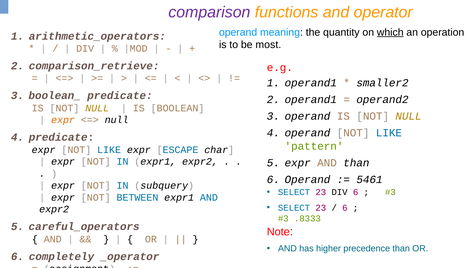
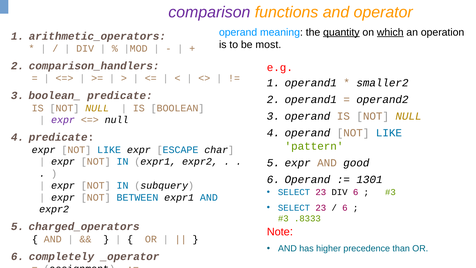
quantity underline: none -> present
comparison_retrieve: comparison_retrieve -> comparison_handlers
expr at (63, 120) colour: orange -> purple
AND than: than -> good
5461: 5461 -> 1301
careful_operators: careful_operators -> charged_operators
